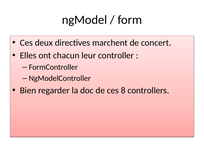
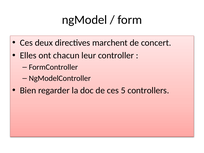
8: 8 -> 5
